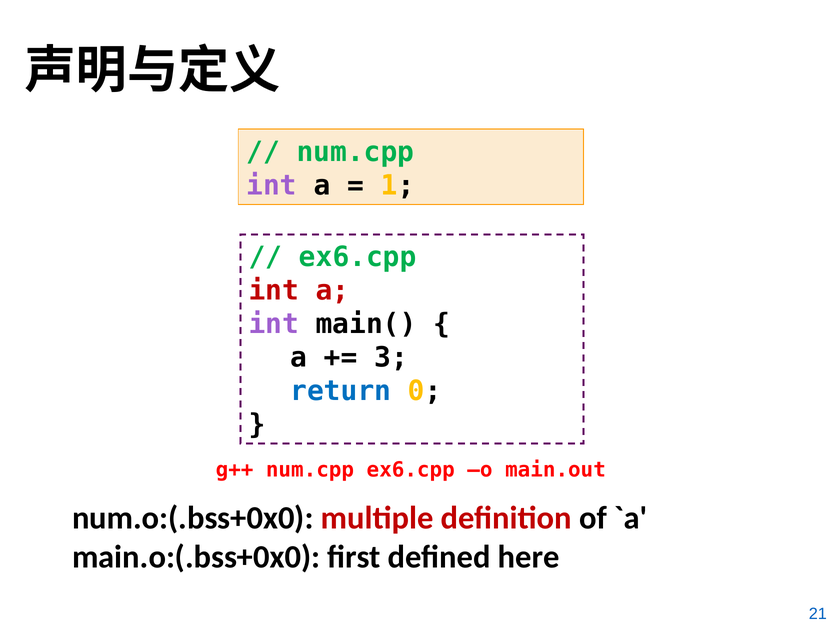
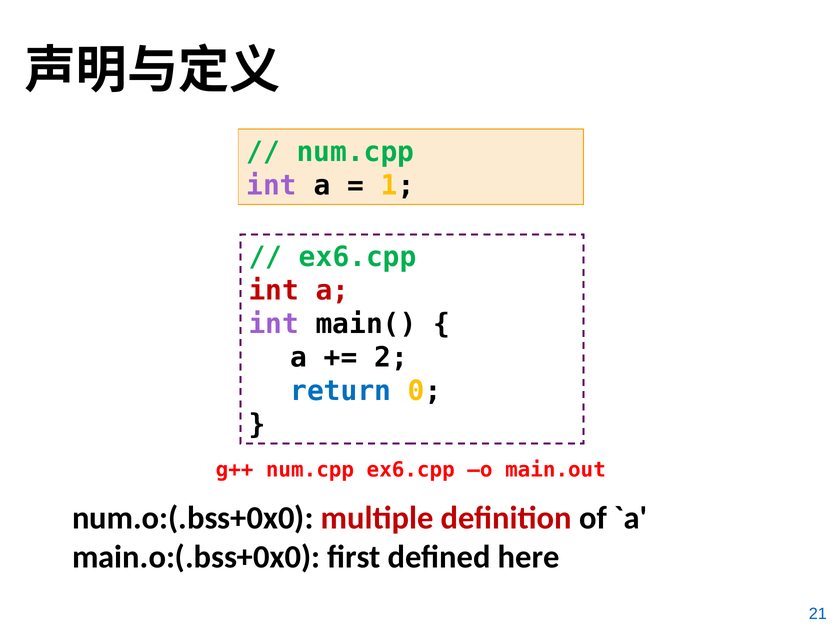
3: 3 -> 2
